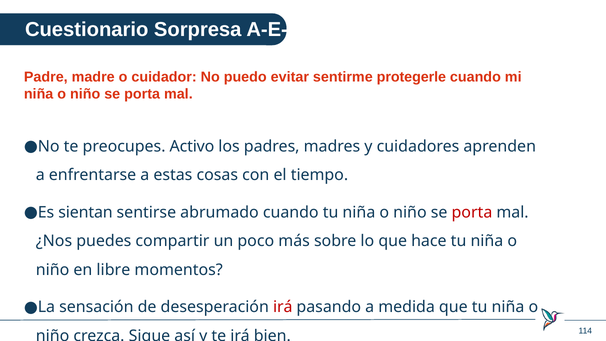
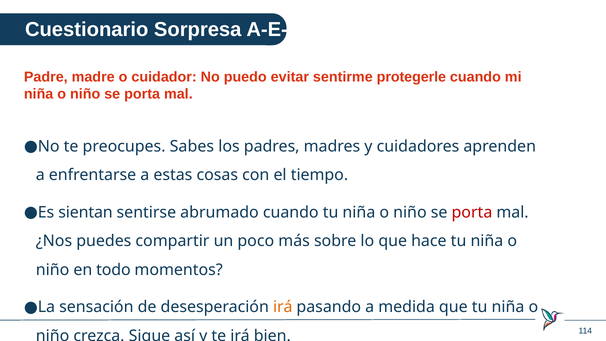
Activo: Activo -> Sabes
libre: libre -> todo
irá at (283, 307) colour: red -> orange
